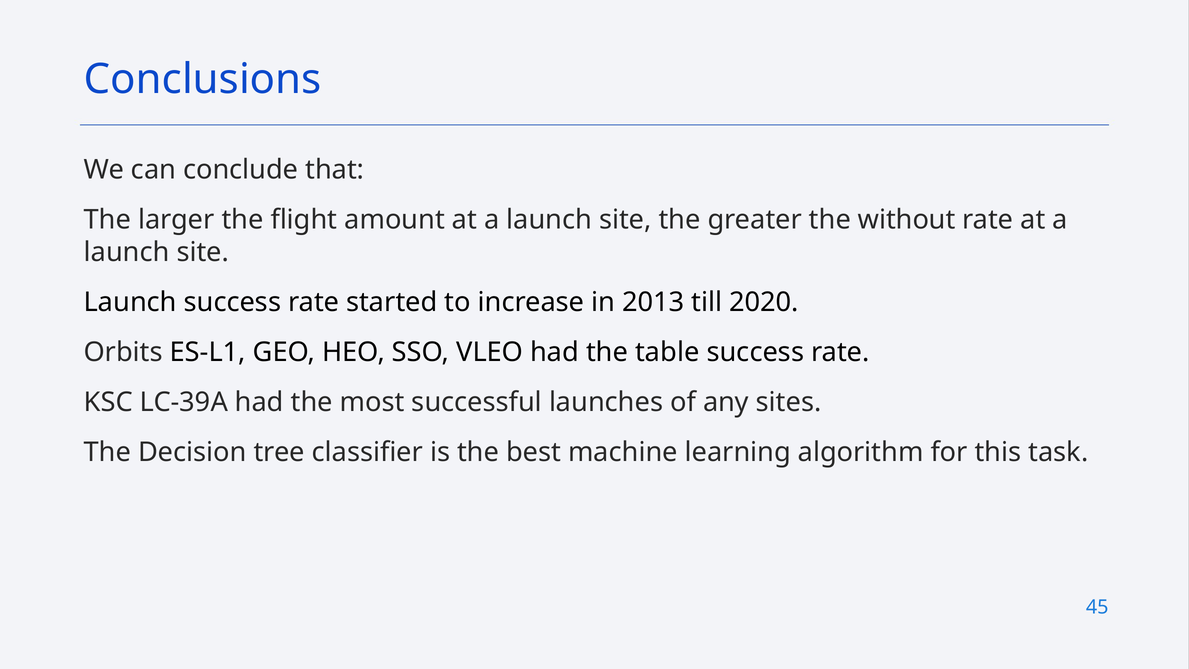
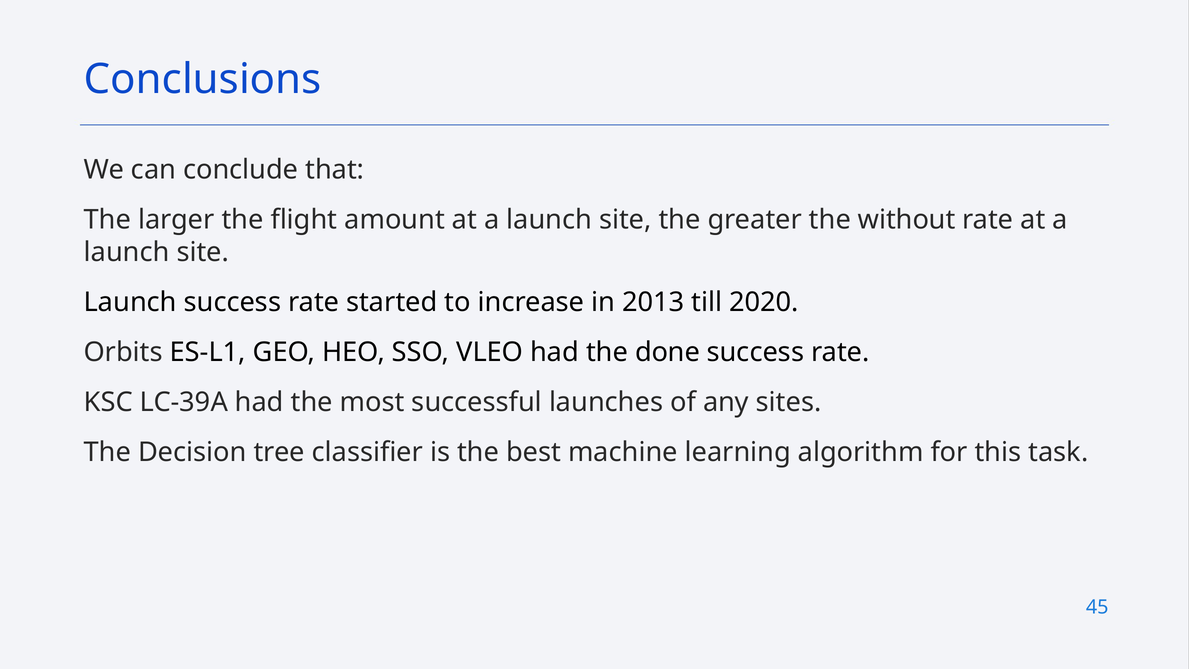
table: table -> done
